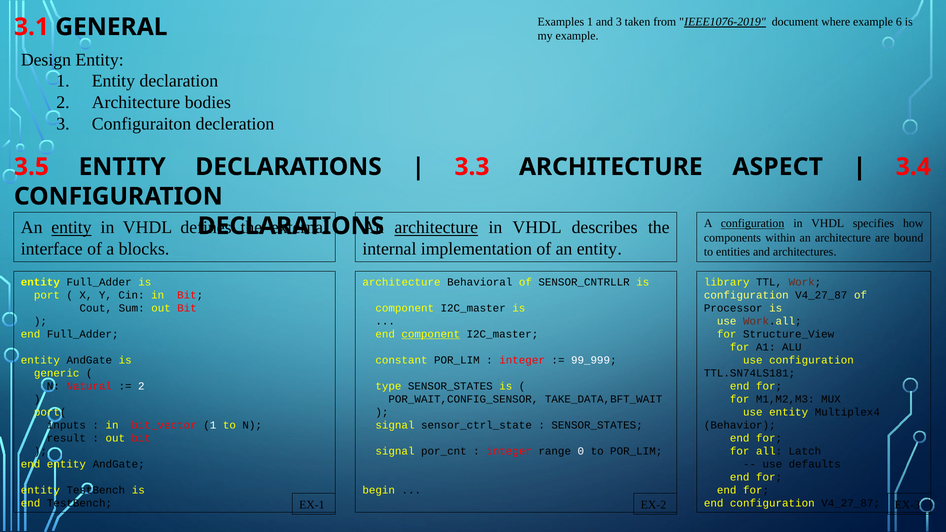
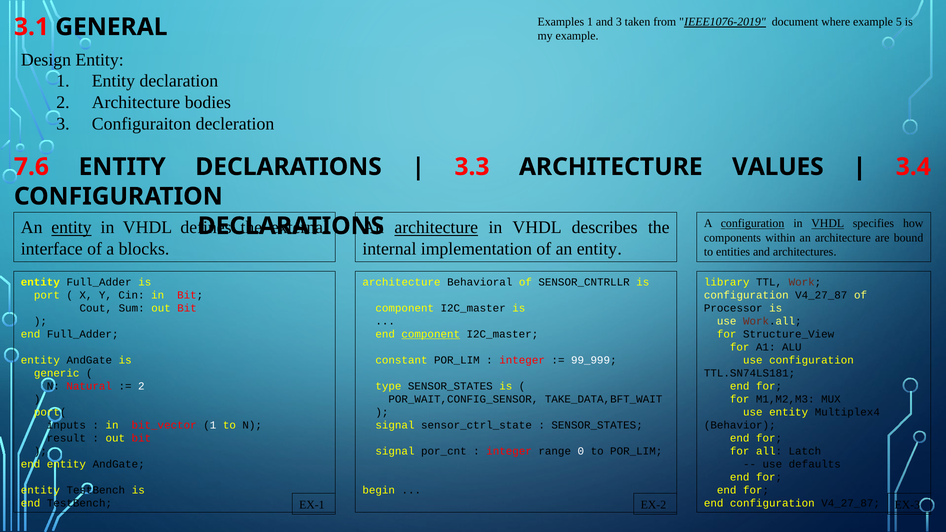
6: 6 -> 5
3.5: 3.5 -> 7.6
ASPECT: ASPECT -> VALUES
VHDL at (828, 224) underline: none -> present
